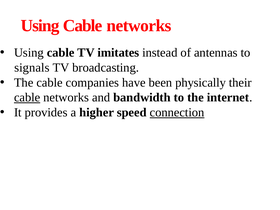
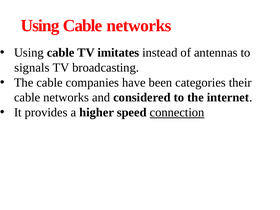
physically: physically -> categories
cable at (27, 97) underline: present -> none
bandwidth: bandwidth -> considered
